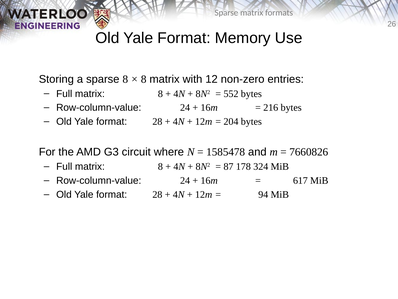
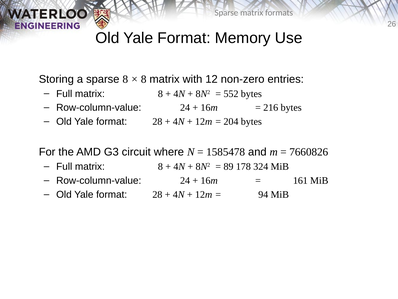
87: 87 -> 89
617: 617 -> 161
